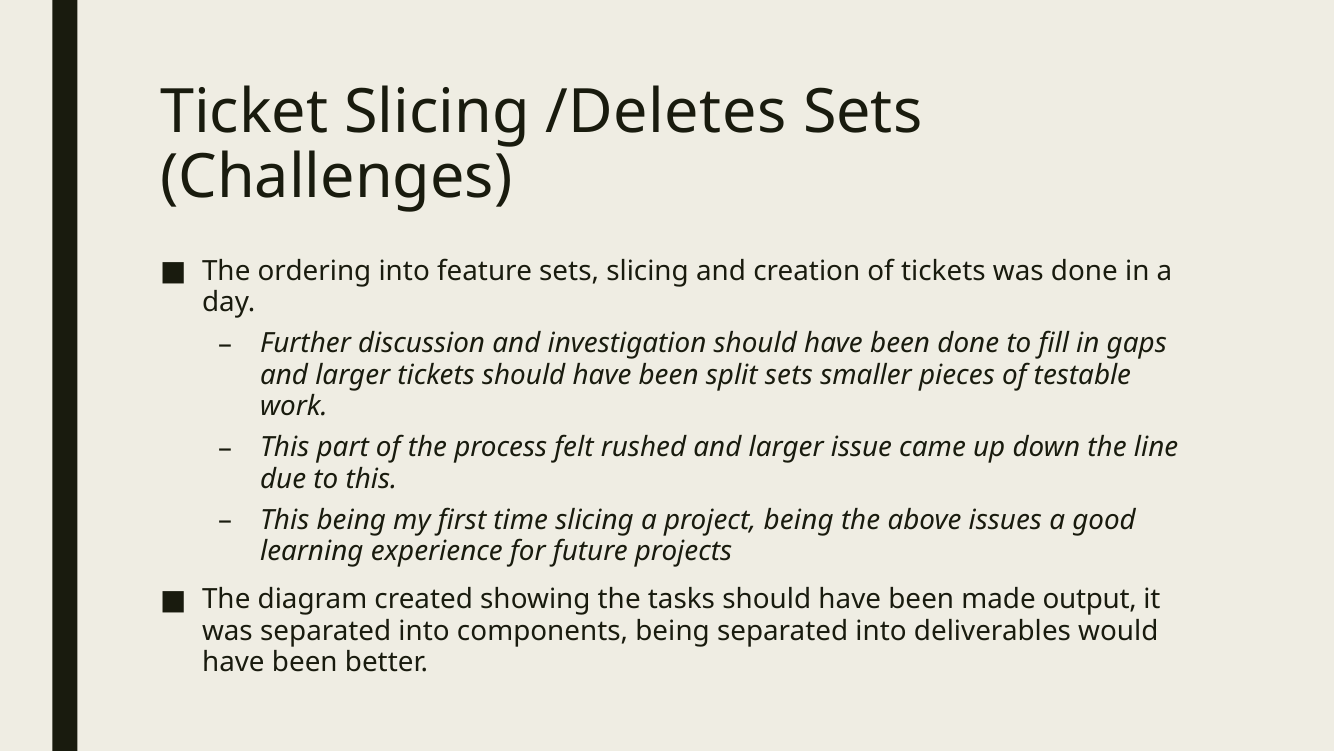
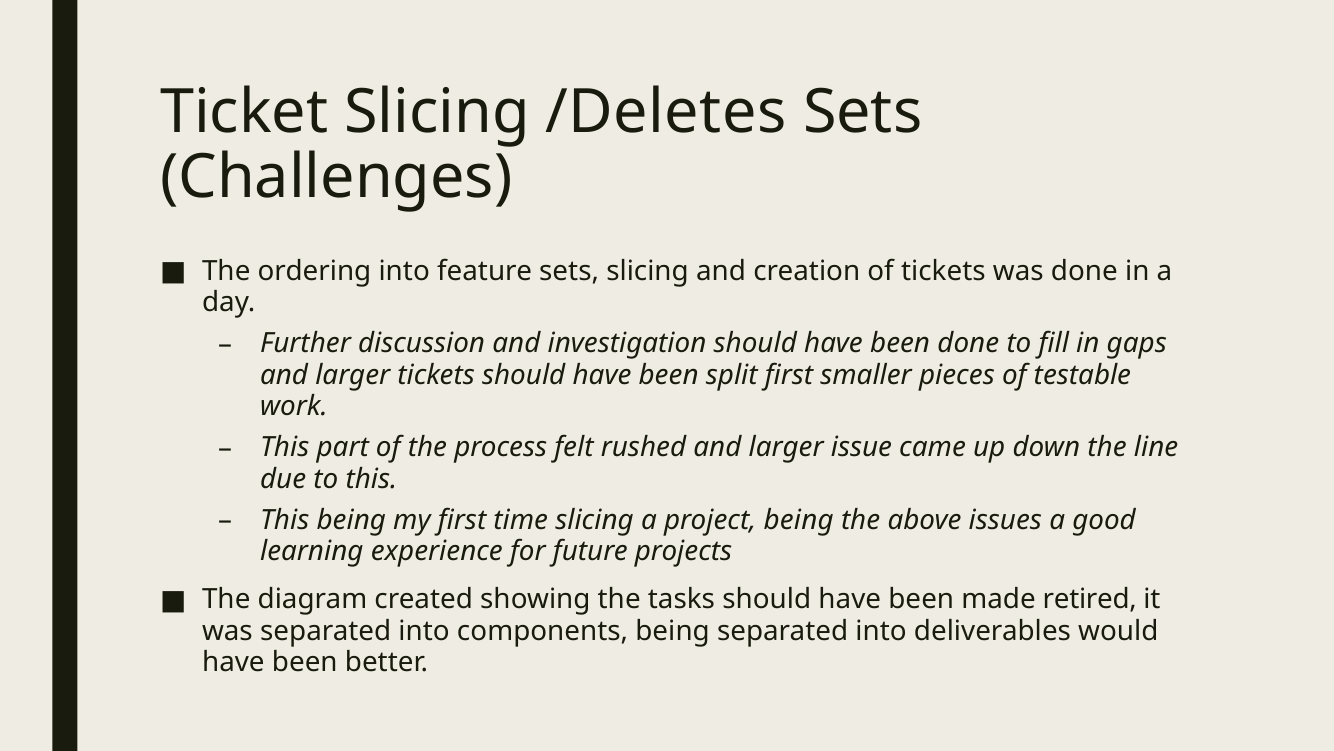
split sets: sets -> first
output: output -> retired
